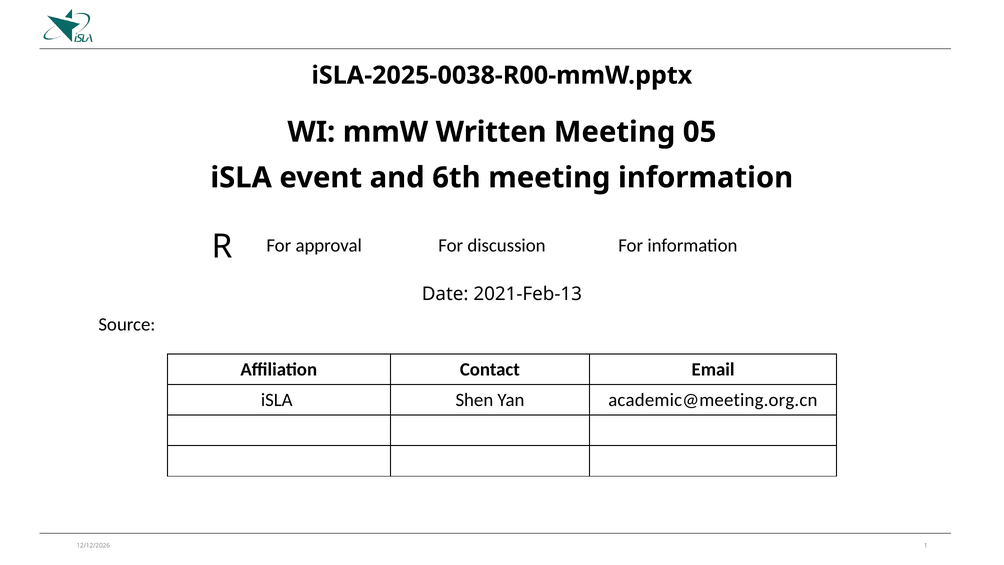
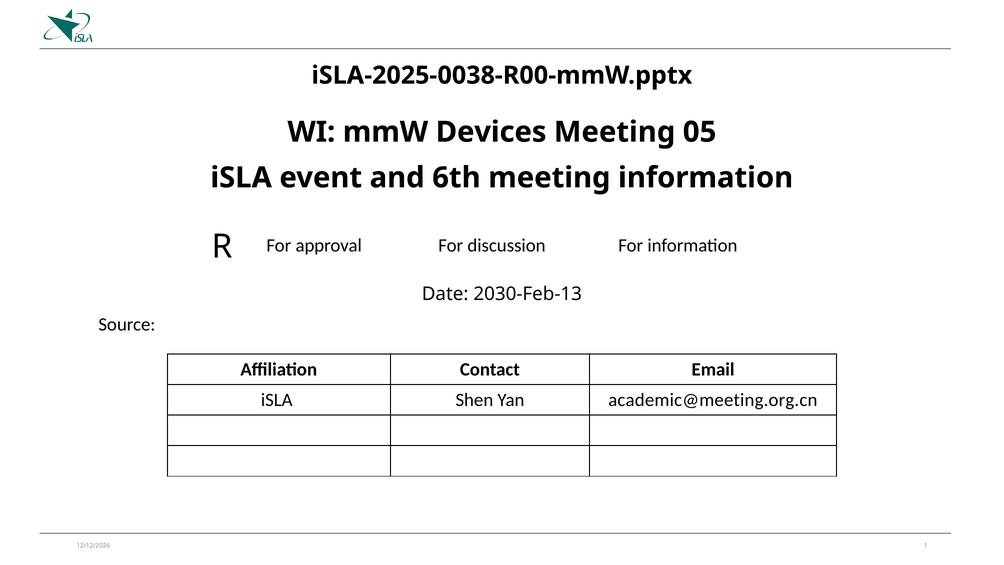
Written: Written -> Devices
2021-Feb-13: 2021-Feb-13 -> 2030-Feb-13
